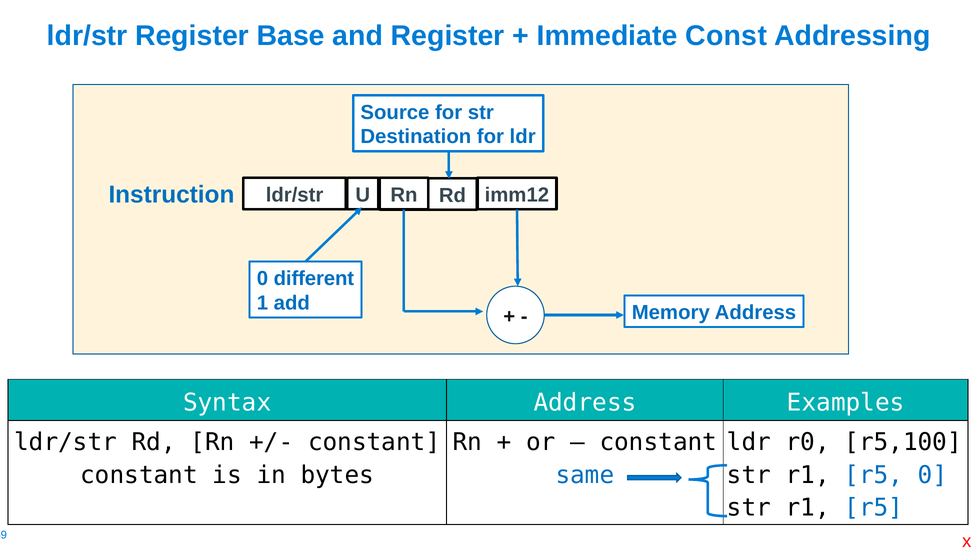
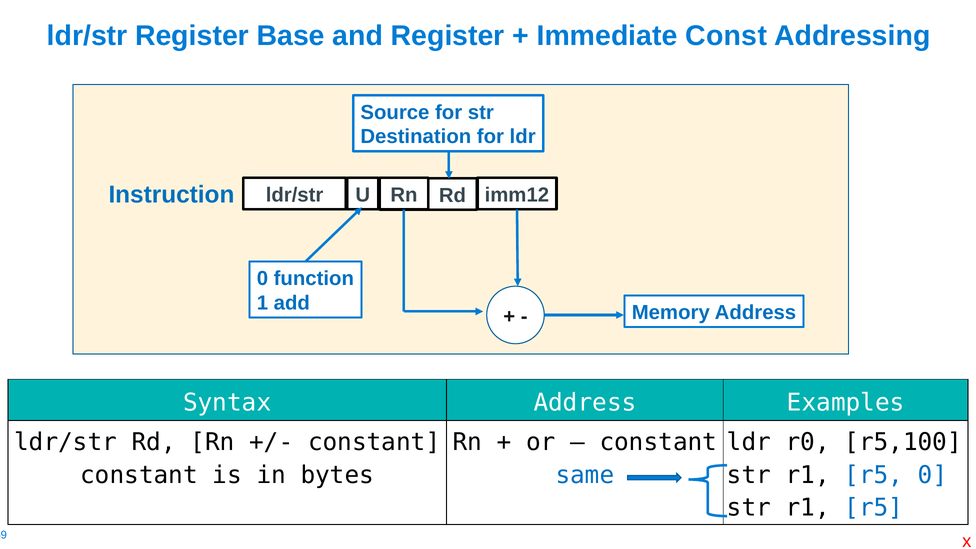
different: different -> function
